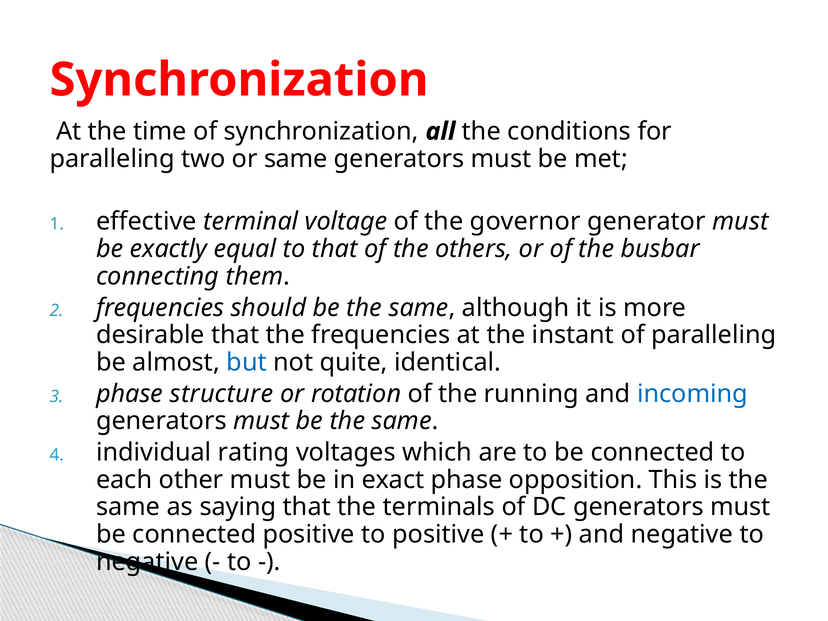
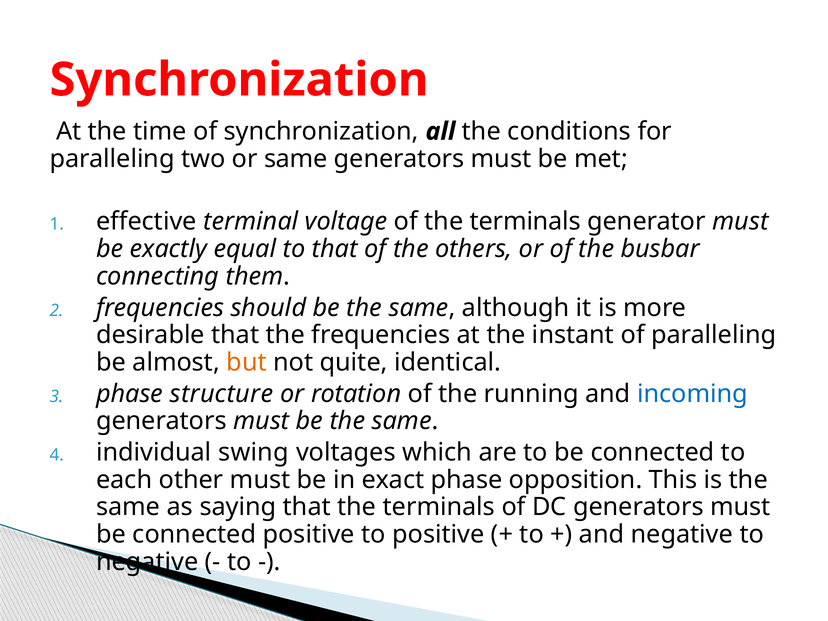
of the governor: governor -> terminals
but colour: blue -> orange
rating: rating -> swing
